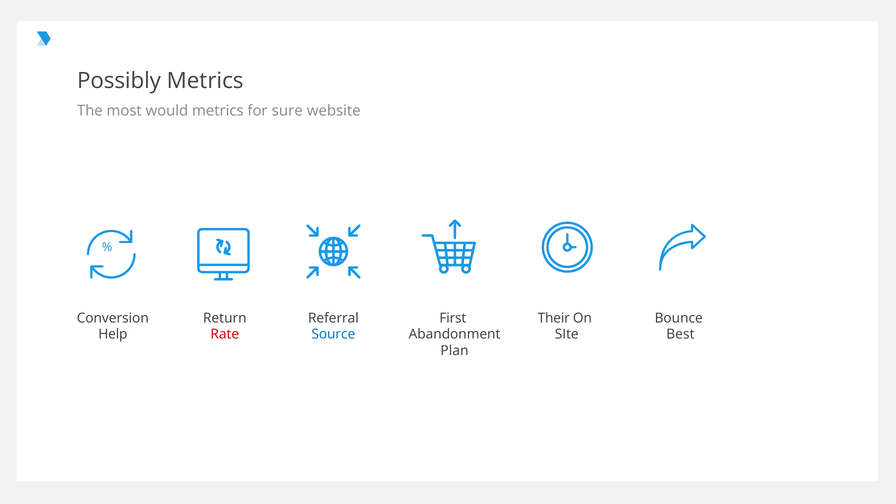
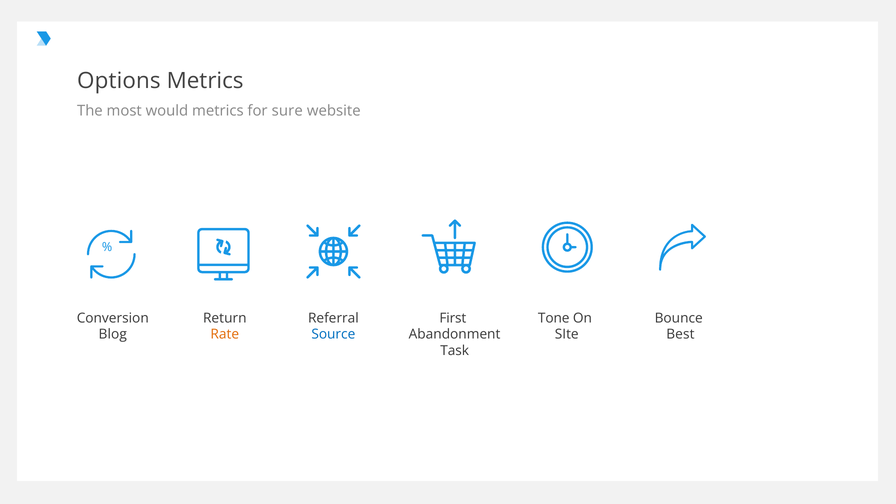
Possibly: Possibly -> Options
Their: Their -> Tone
Help: Help -> Blog
Rate colour: red -> orange
Plan: Plan -> Task
